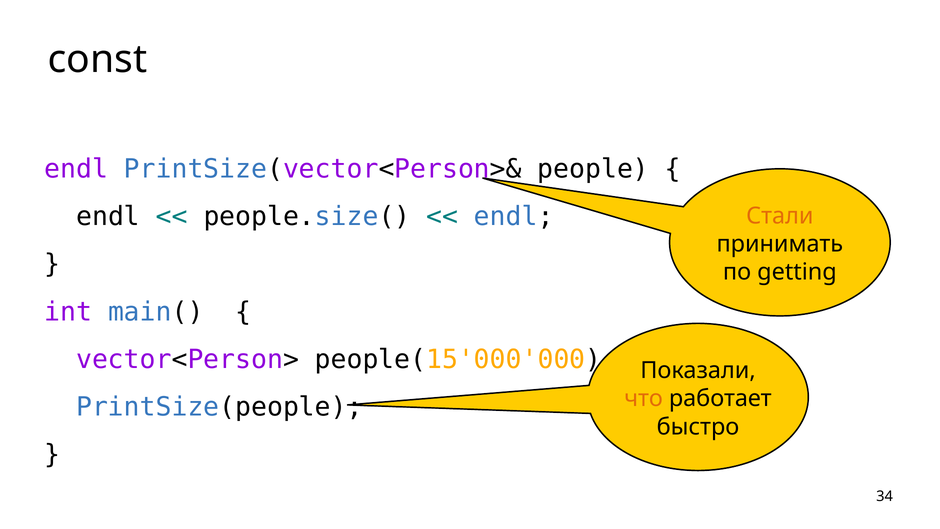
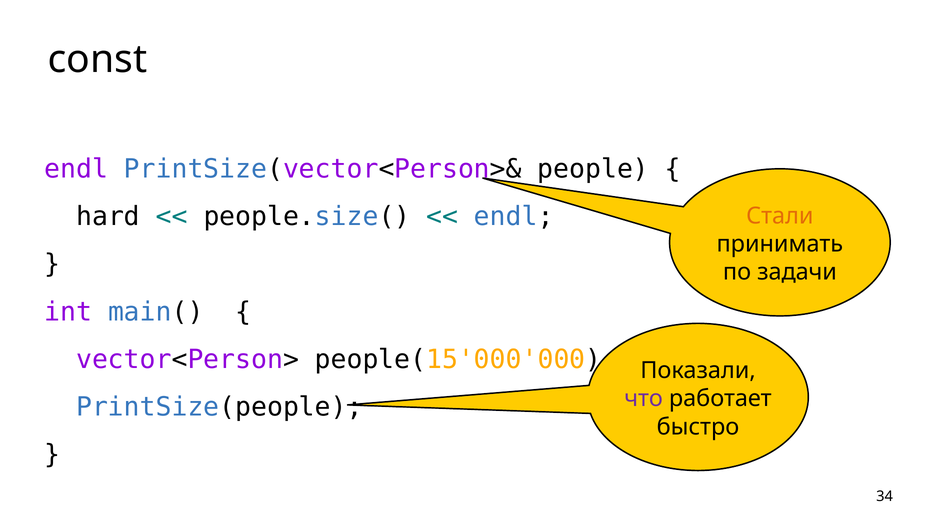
endl at (108, 216): endl -> hard
getting: getting -> задачи
что colour: orange -> purple
